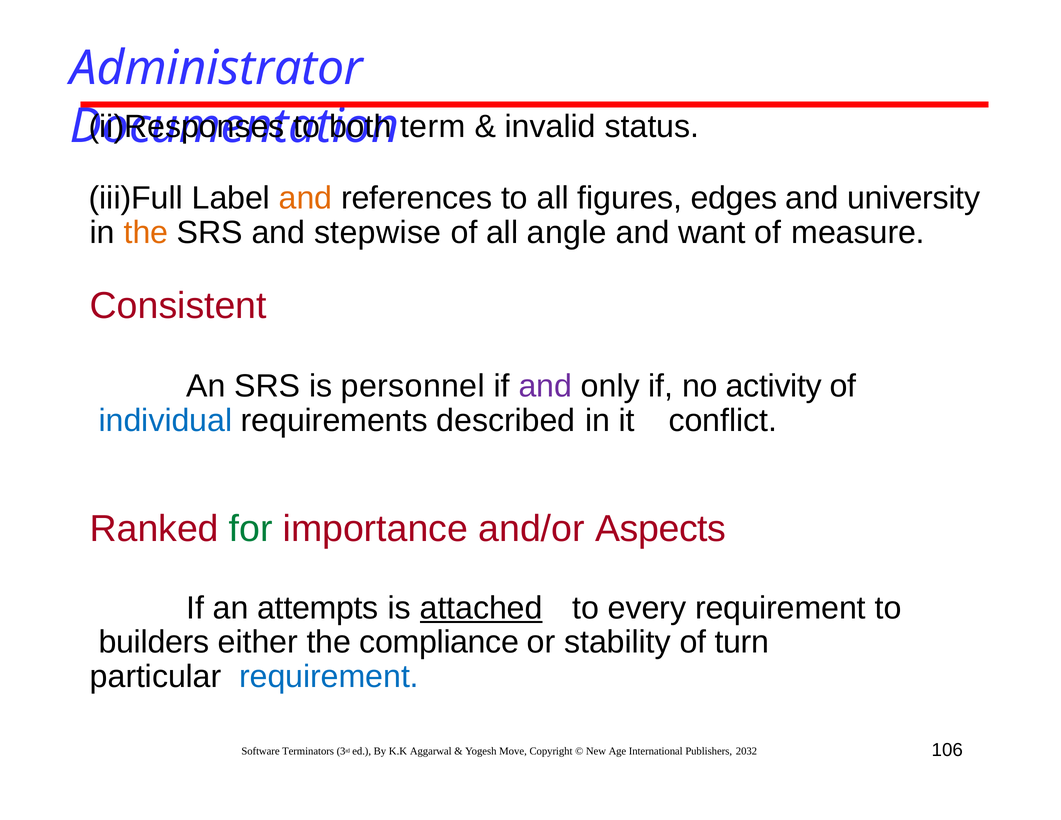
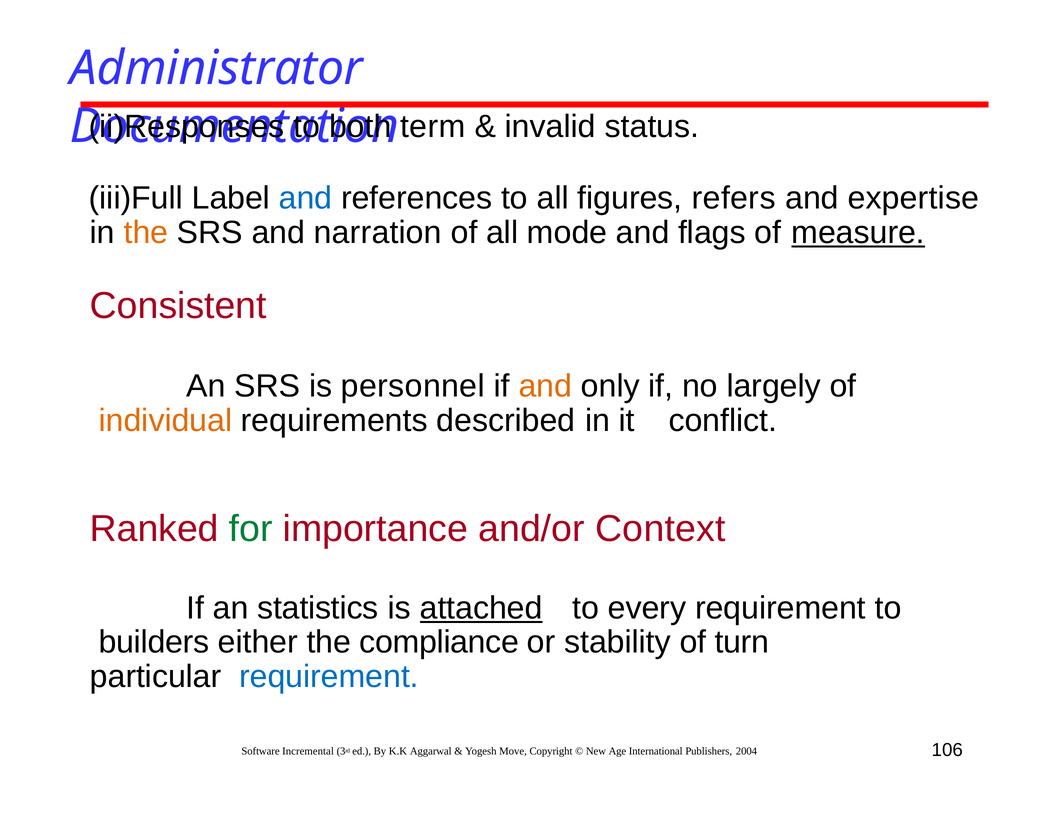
and at (306, 198) colour: orange -> blue
edges: edges -> refers
university: university -> expertise
stepwise: stepwise -> narration
angle: angle -> mode
want: want -> flags
measure underline: none -> present
and at (545, 386) colour: purple -> orange
activity: activity -> largely
individual colour: blue -> orange
Aspects: Aspects -> Context
attempts: attempts -> statistics
Terminators: Terminators -> Incremental
2032: 2032 -> 2004
